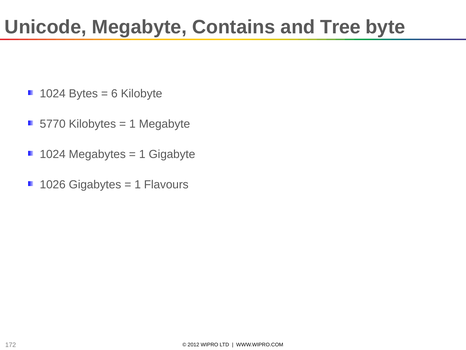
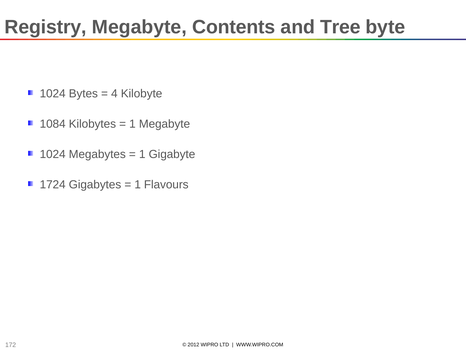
Unicode: Unicode -> Registry
Contains: Contains -> Contents
6: 6 -> 4
5770: 5770 -> 1084
1026: 1026 -> 1724
